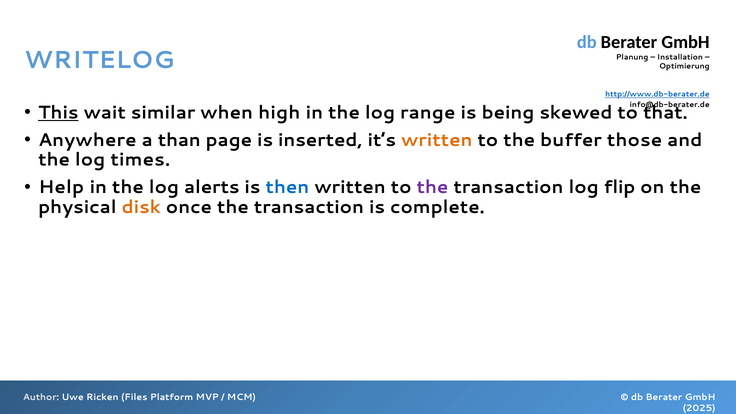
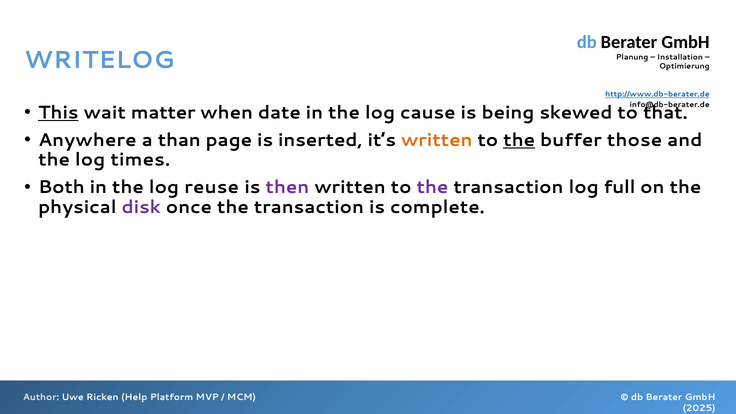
similar: similar -> matter
high: high -> date
range: range -> cause
the at (519, 140) underline: none -> present
Help: Help -> Both
alerts: alerts -> reuse
then colour: blue -> purple
flip: flip -> full
disk colour: orange -> purple
Files: Files -> Help
